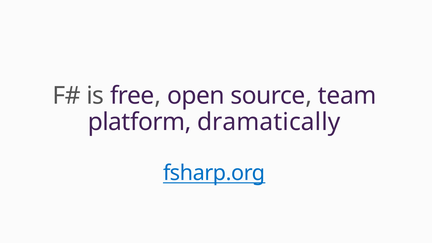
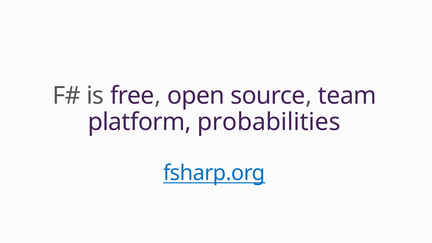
dramatically: dramatically -> probabilities
